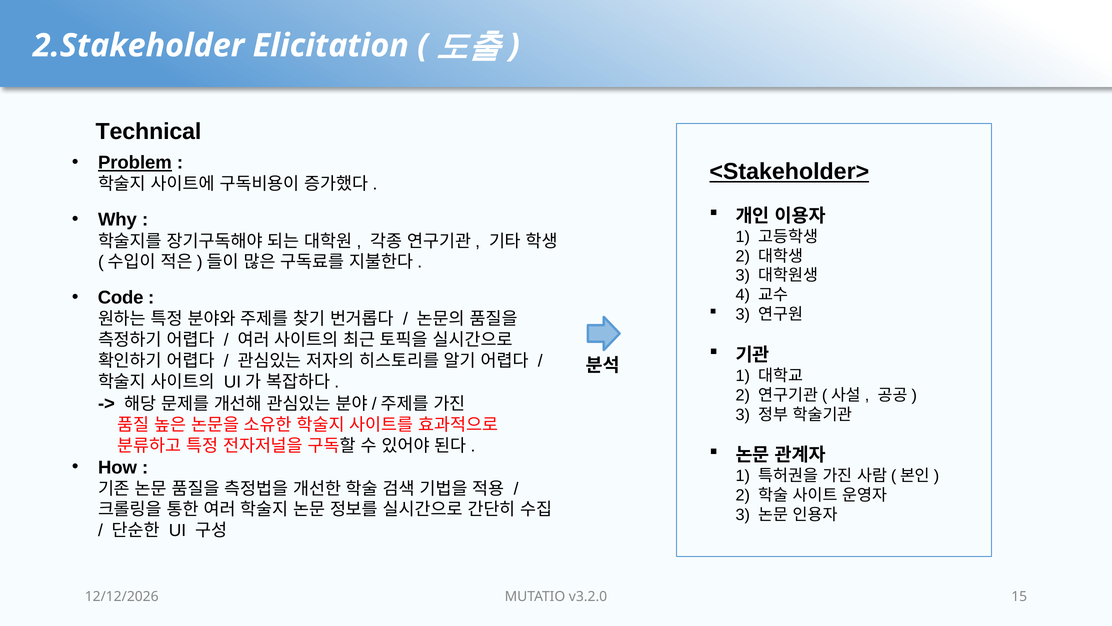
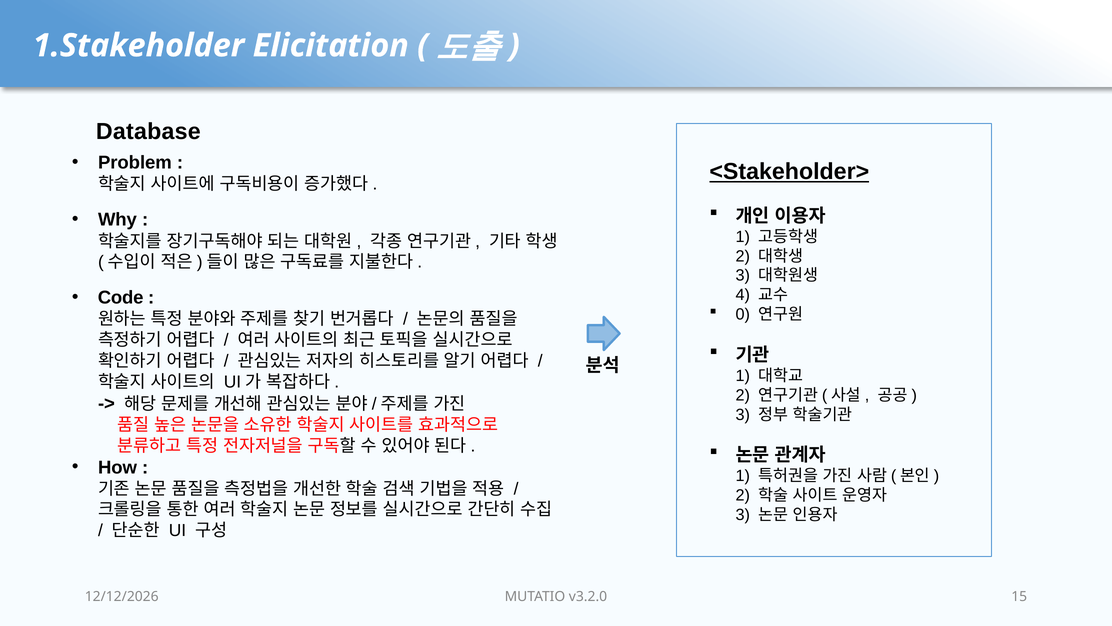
2.Stakeholder: 2.Stakeholder -> 1.Stakeholder
Technical: Technical -> Database
Problem underline: present -> none
3 at (743, 314): 3 -> 0
